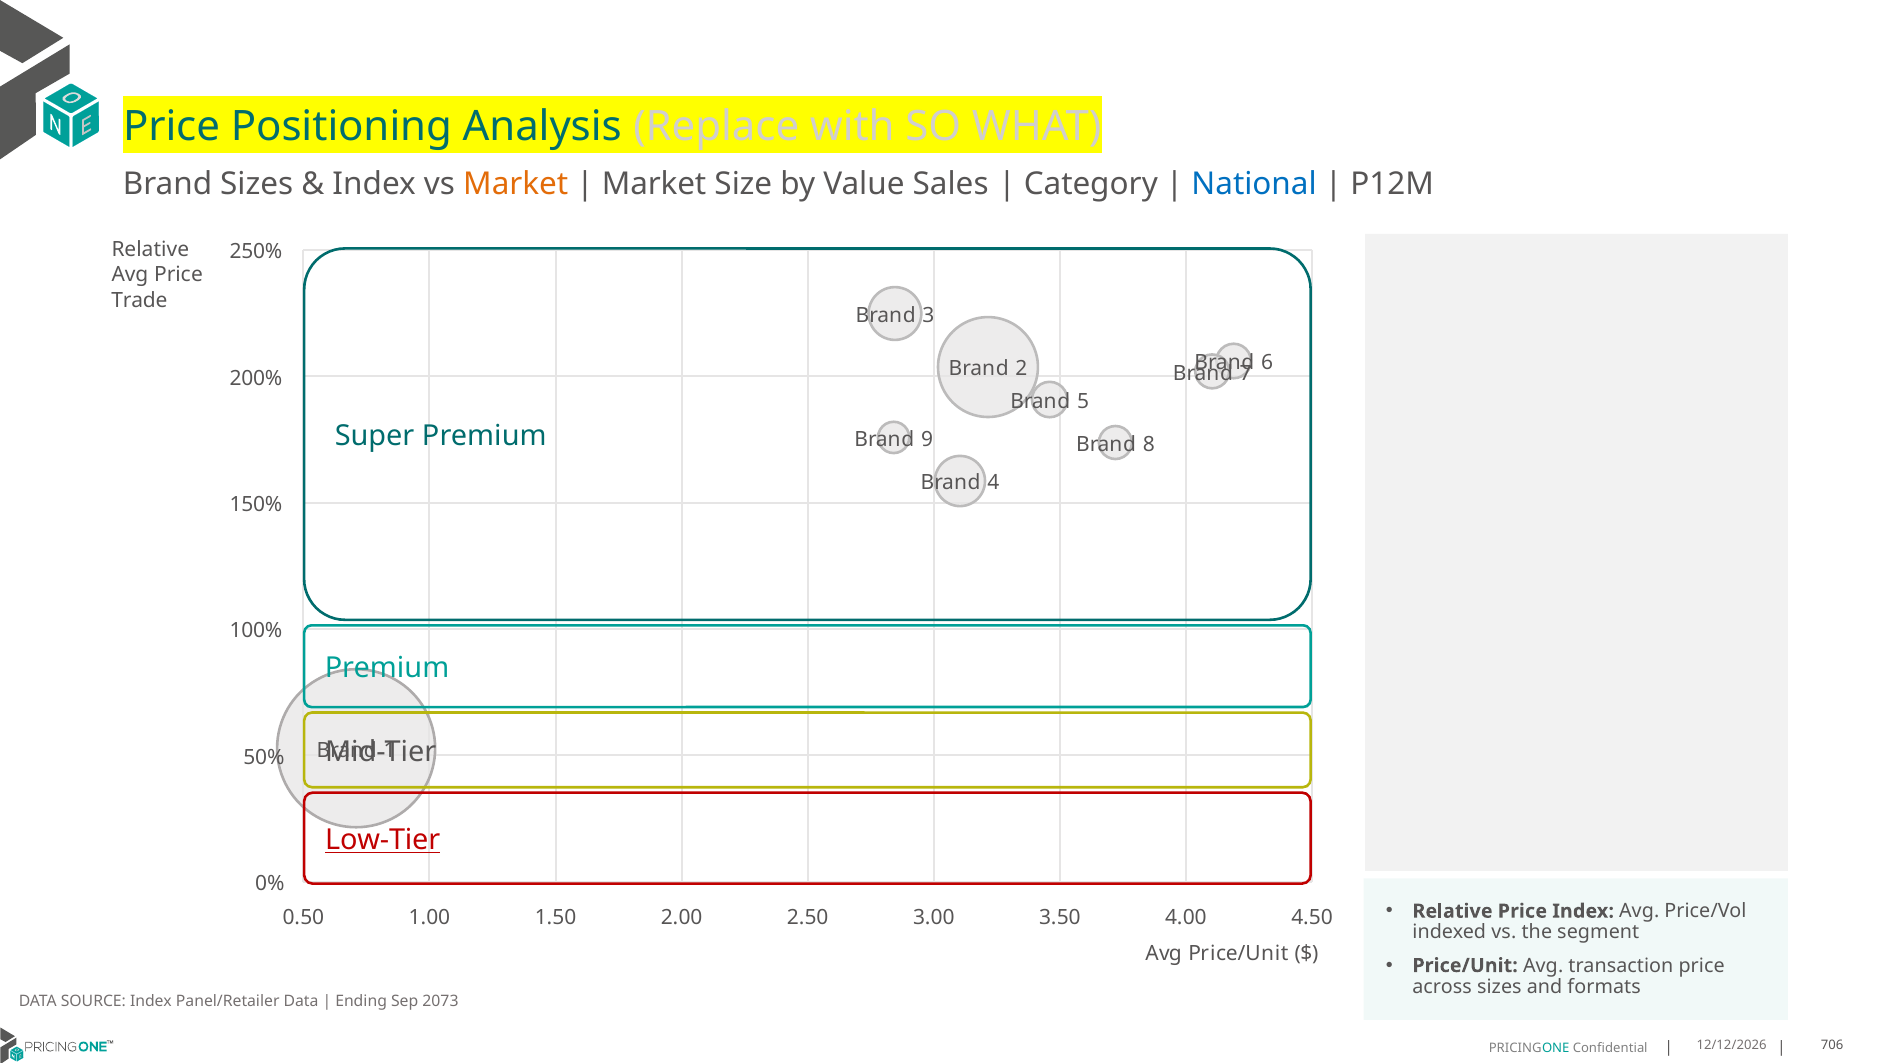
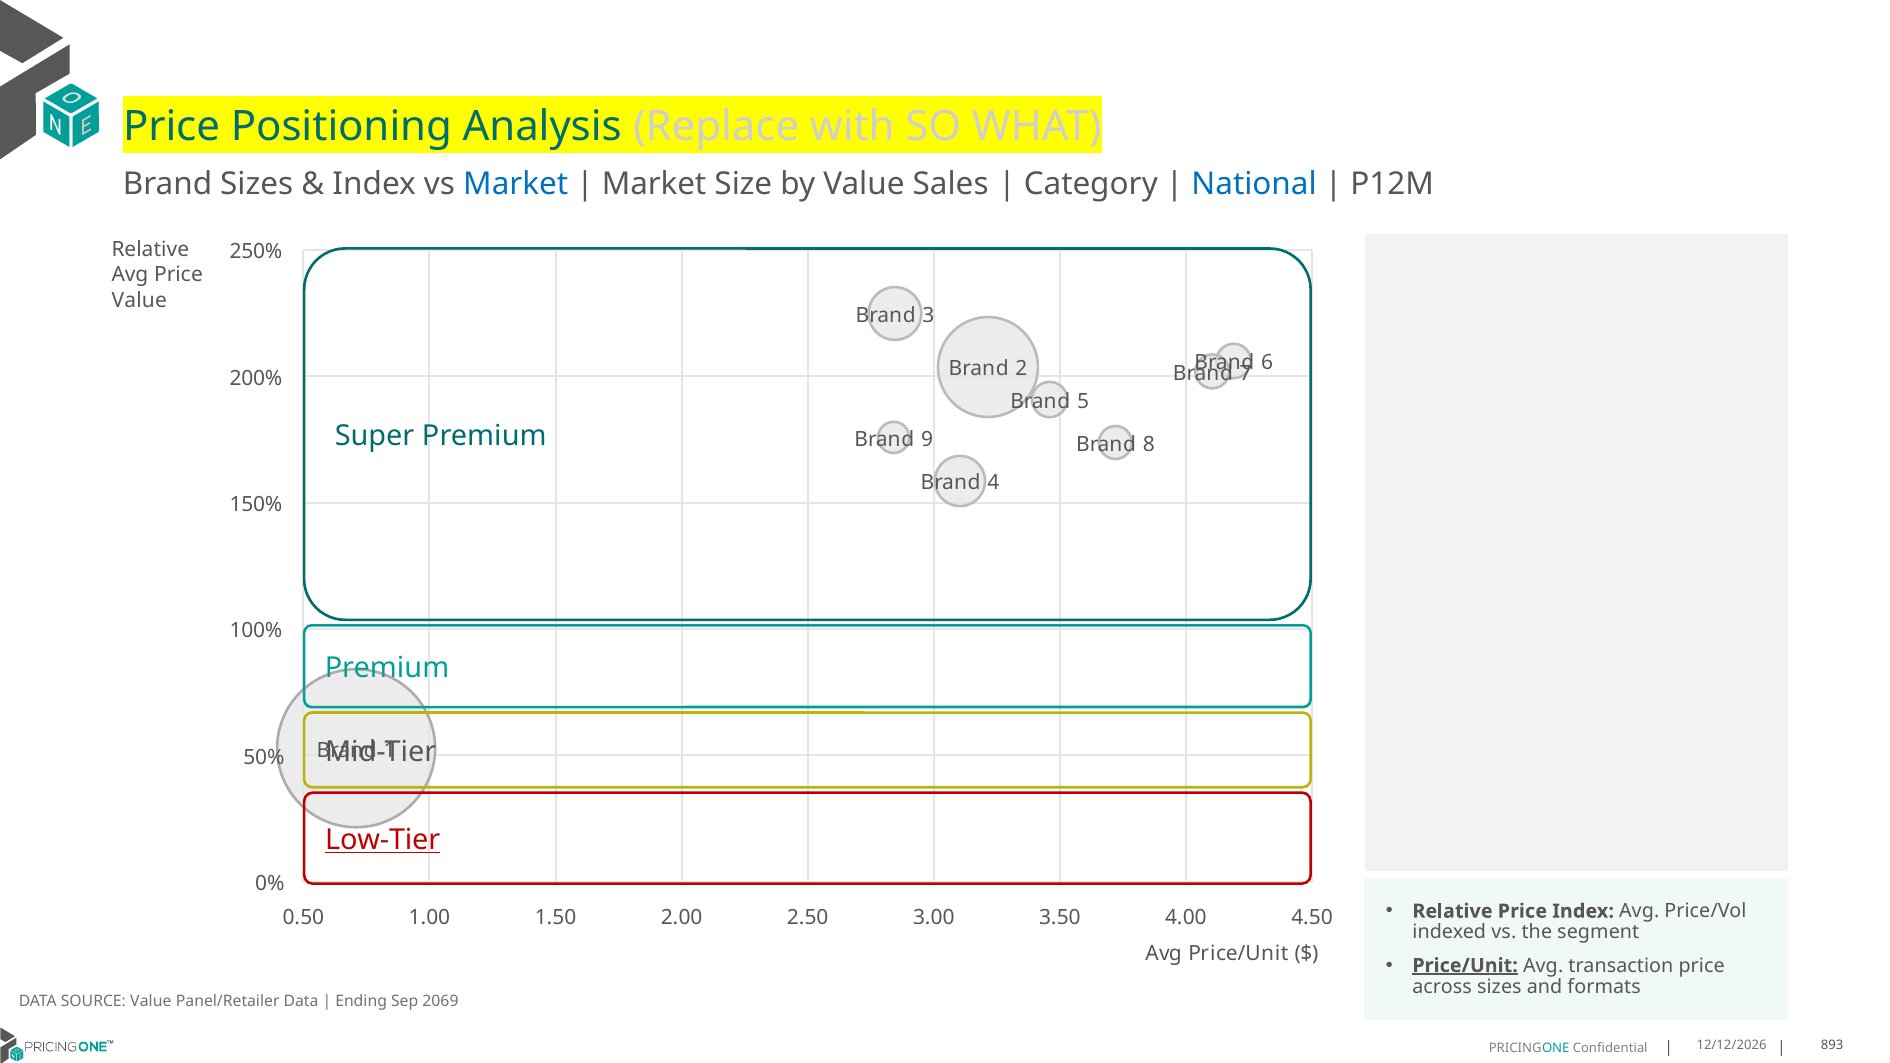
Market at (516, 184) colour: orange -> blue
Trade at (139, 300): Trade -> Value
Price/Unit at (1465, 966) underline: none -> present
SOURCE Index: Index -> Value
2073: 2073 -> 2069
706: 706 -> 893
